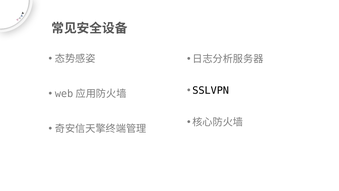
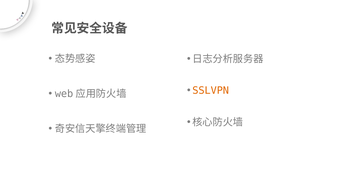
SSLVPN colour: black -> orange
